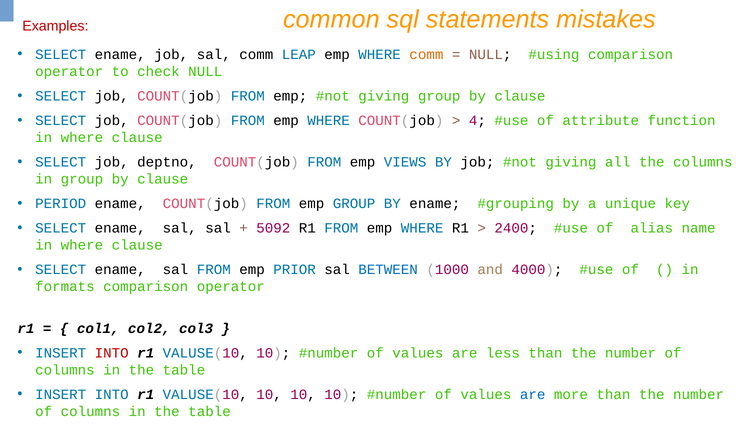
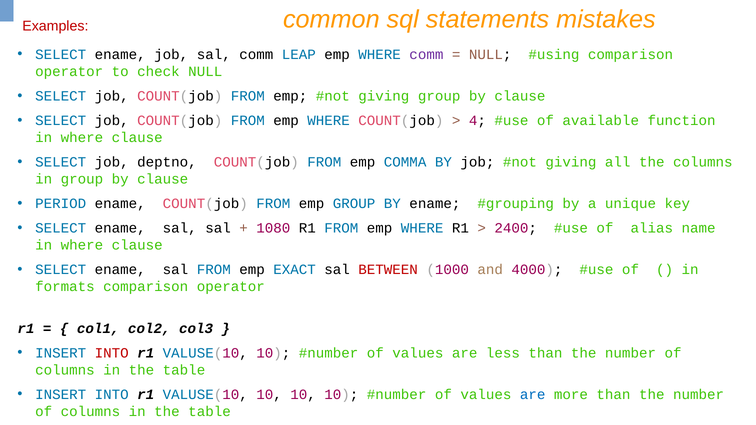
comm at (426, 55) colour: orange -> purple
attribute: attribute -> available
VIEWS: VIEWS -> COMMA
5092: 5092 -> 1080
PRIOR: PRIOR -> EXACT
BETWEEN colour: blue -> red
